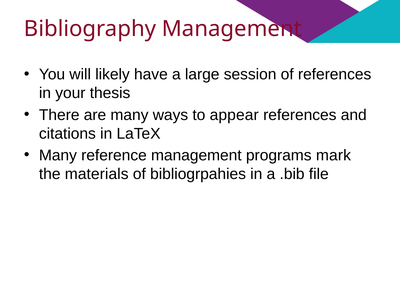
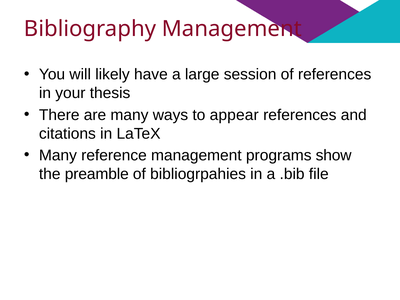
mark: mark -> show
materials: materials -> preamble
